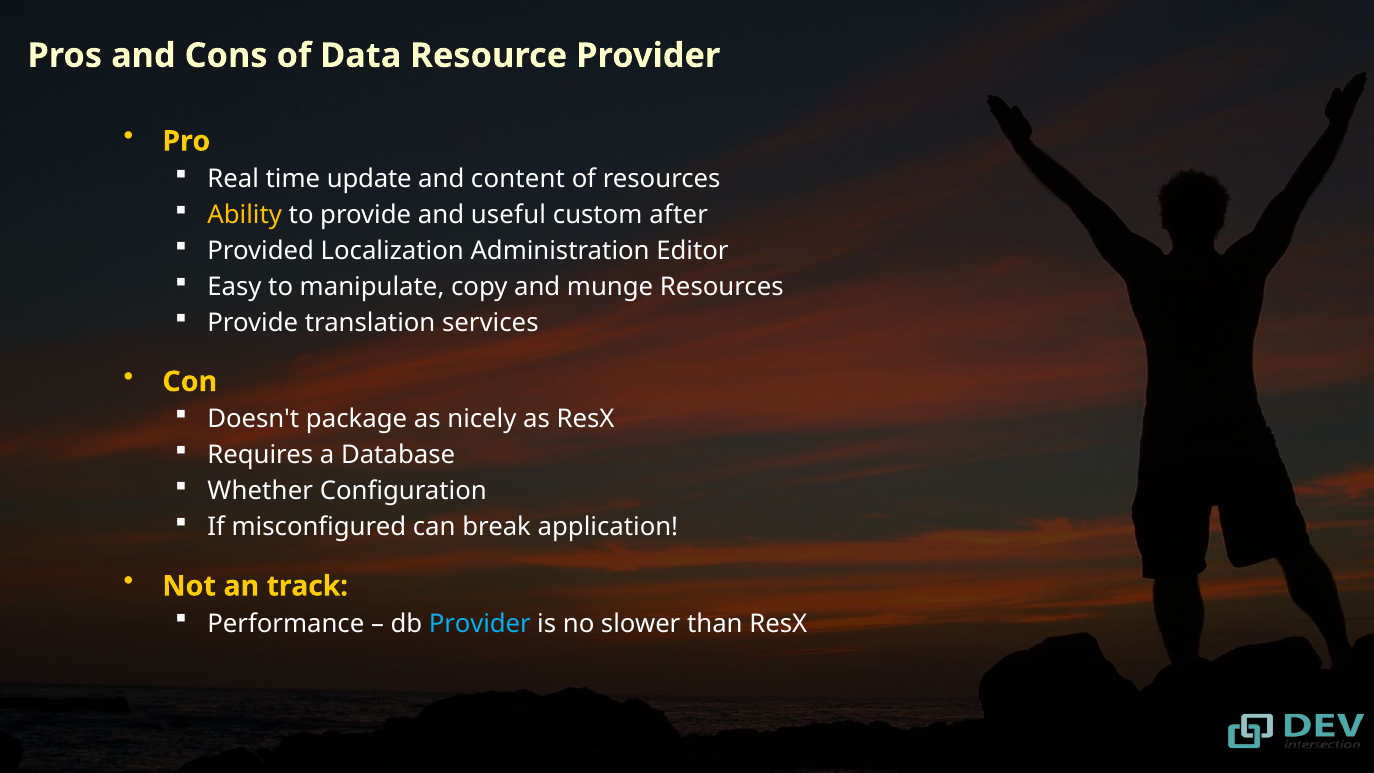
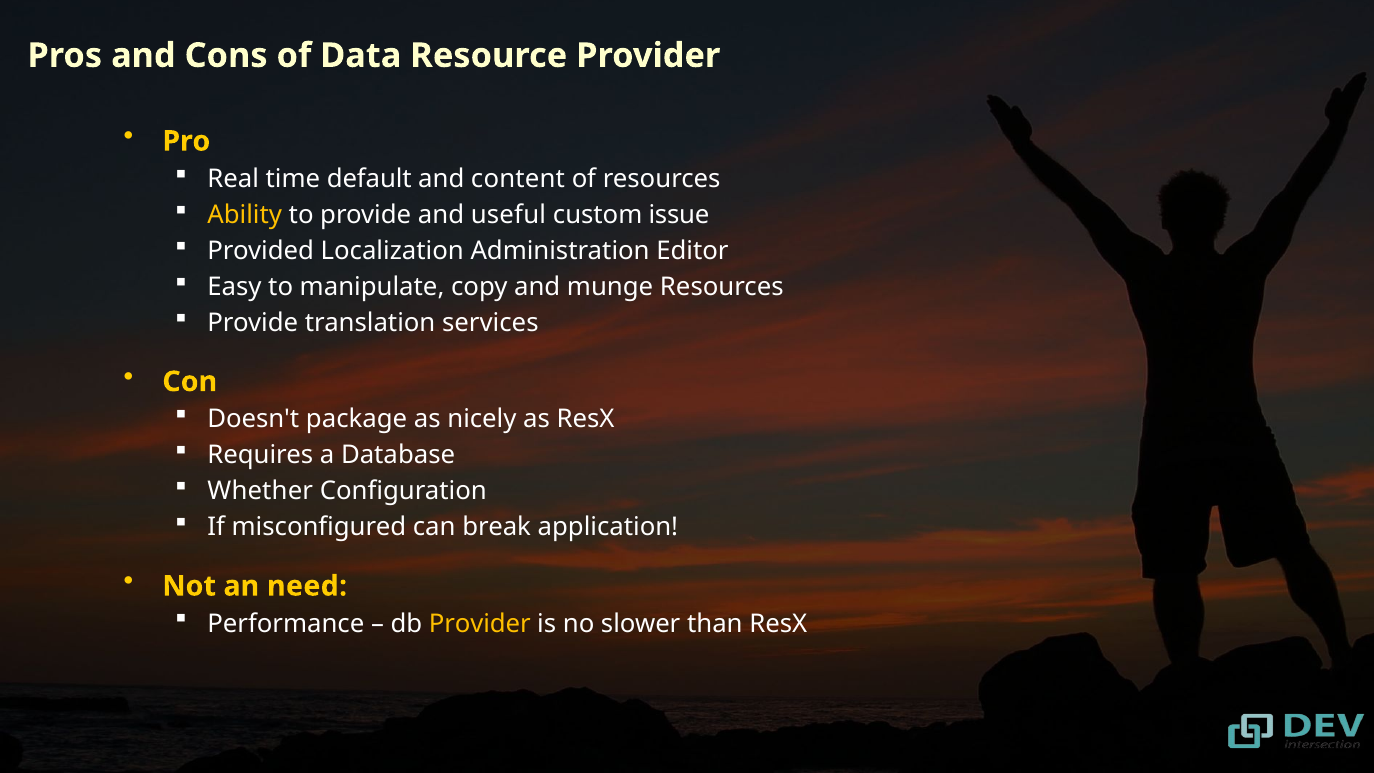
update: update -> default
after: after -> issue
track: track -> need
Provider at (480, 624) colour: light blue -> yellow
